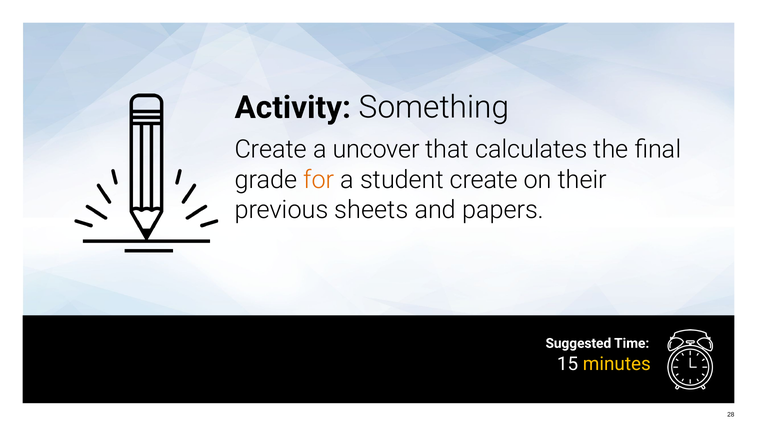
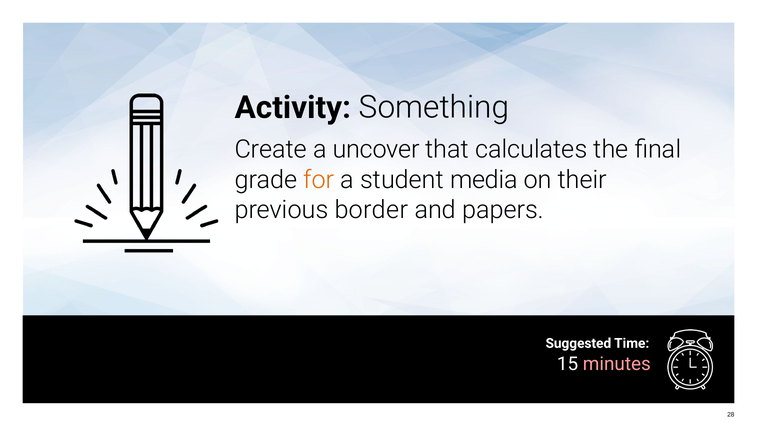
student create: create -> media
sheets: sheets -> border
minutes colour: yellow -> pink
